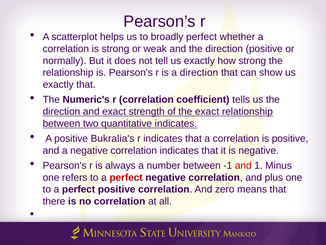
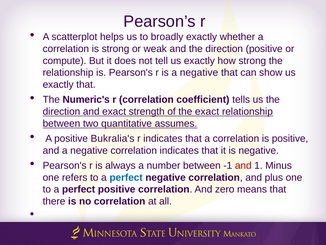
broadly perfect: perfect -> exactly
normally: normally -> compute
is a direction: direction -> negative
quantitative indicates: indicates -> assumes
perfect at (126, 177) colour: red -> blue
